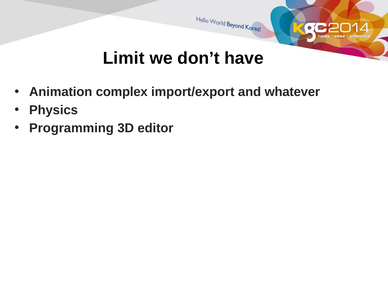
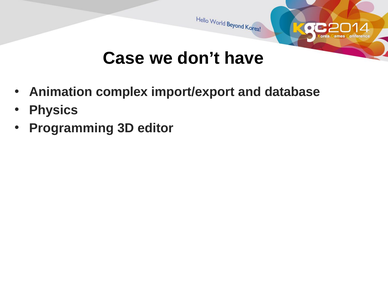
Limit: Limit -> Case
whatever: whatever -> database
